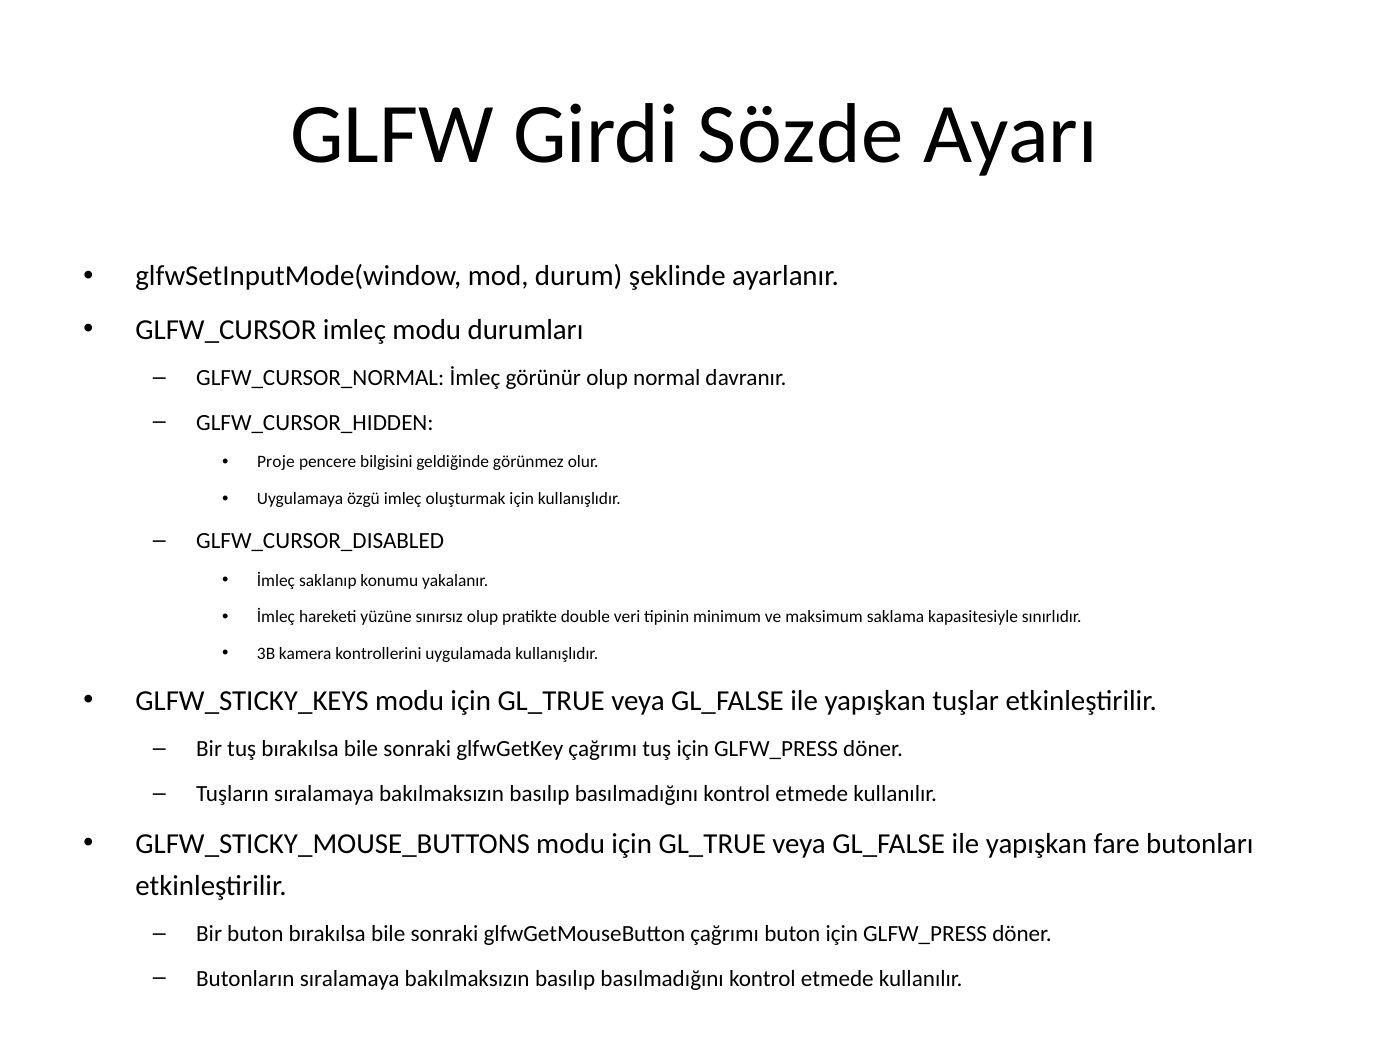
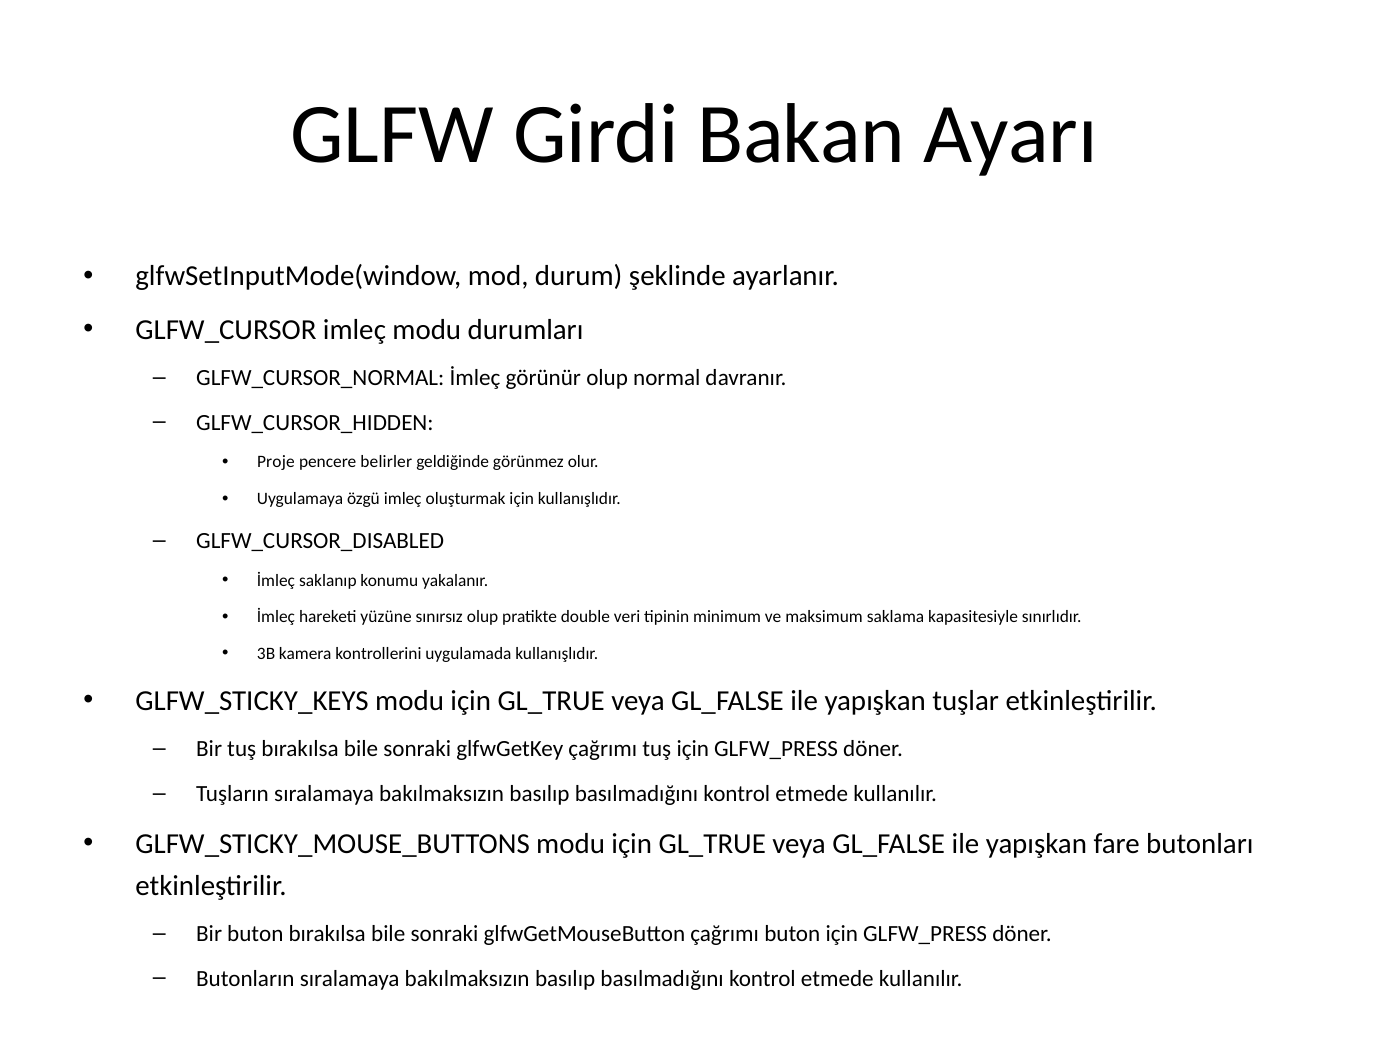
Sözde: Sözde -> Bakan
bilgisini: bilgisini -> belirler
